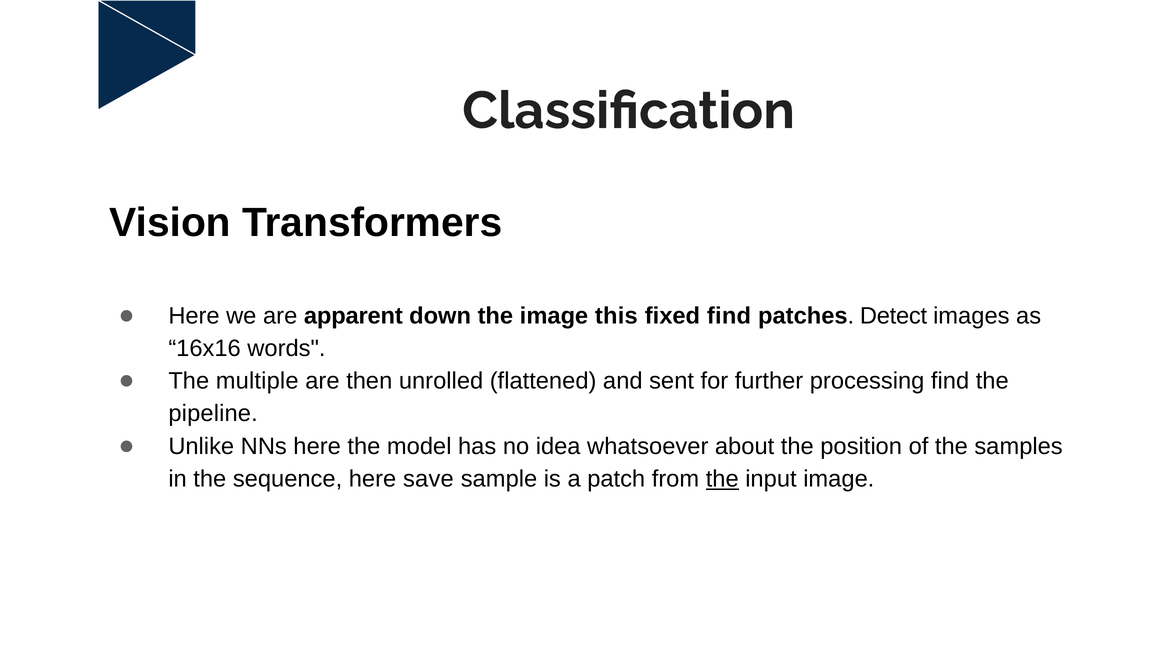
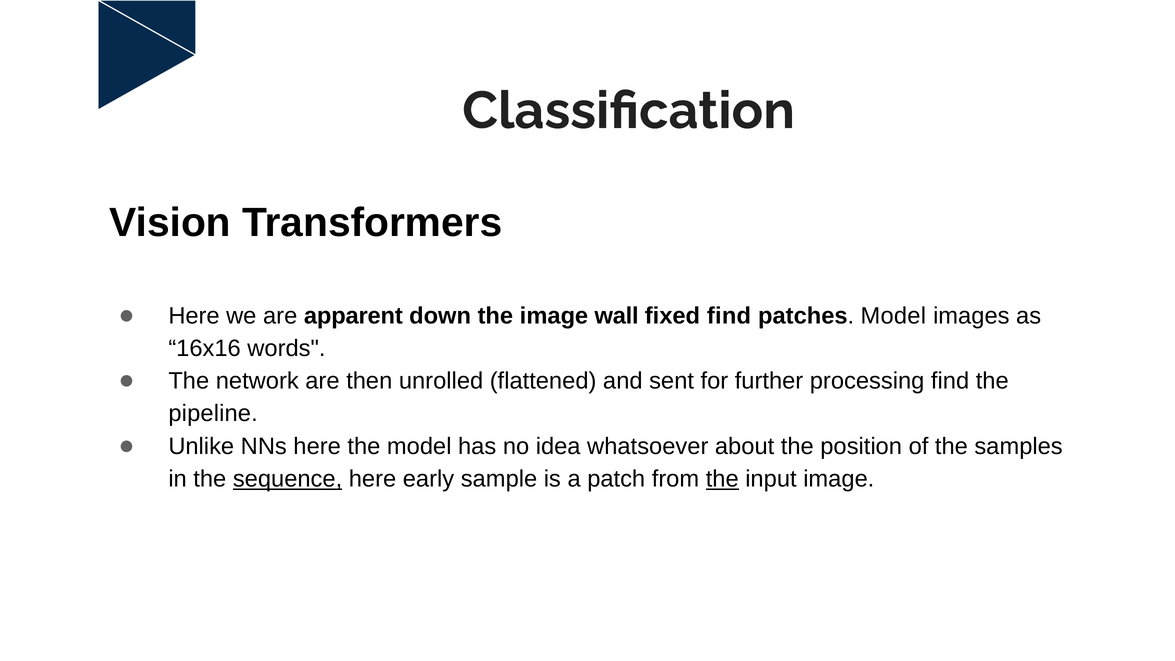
this: this -> wall
patches Detect: Detect -> Model
multiple: multiple -> network
sequence underline: none -> present
save: save -> early
